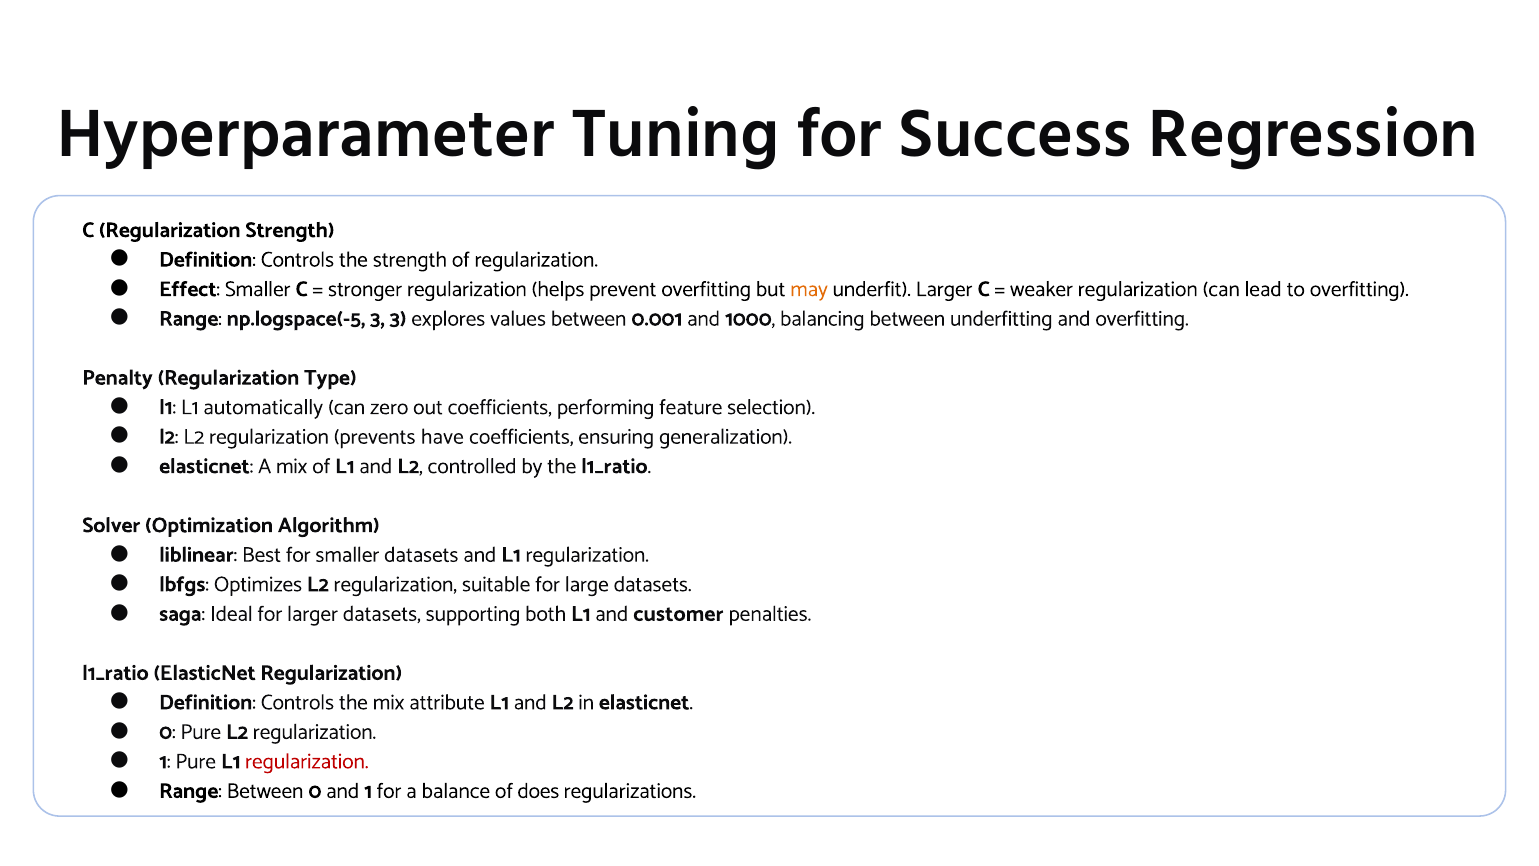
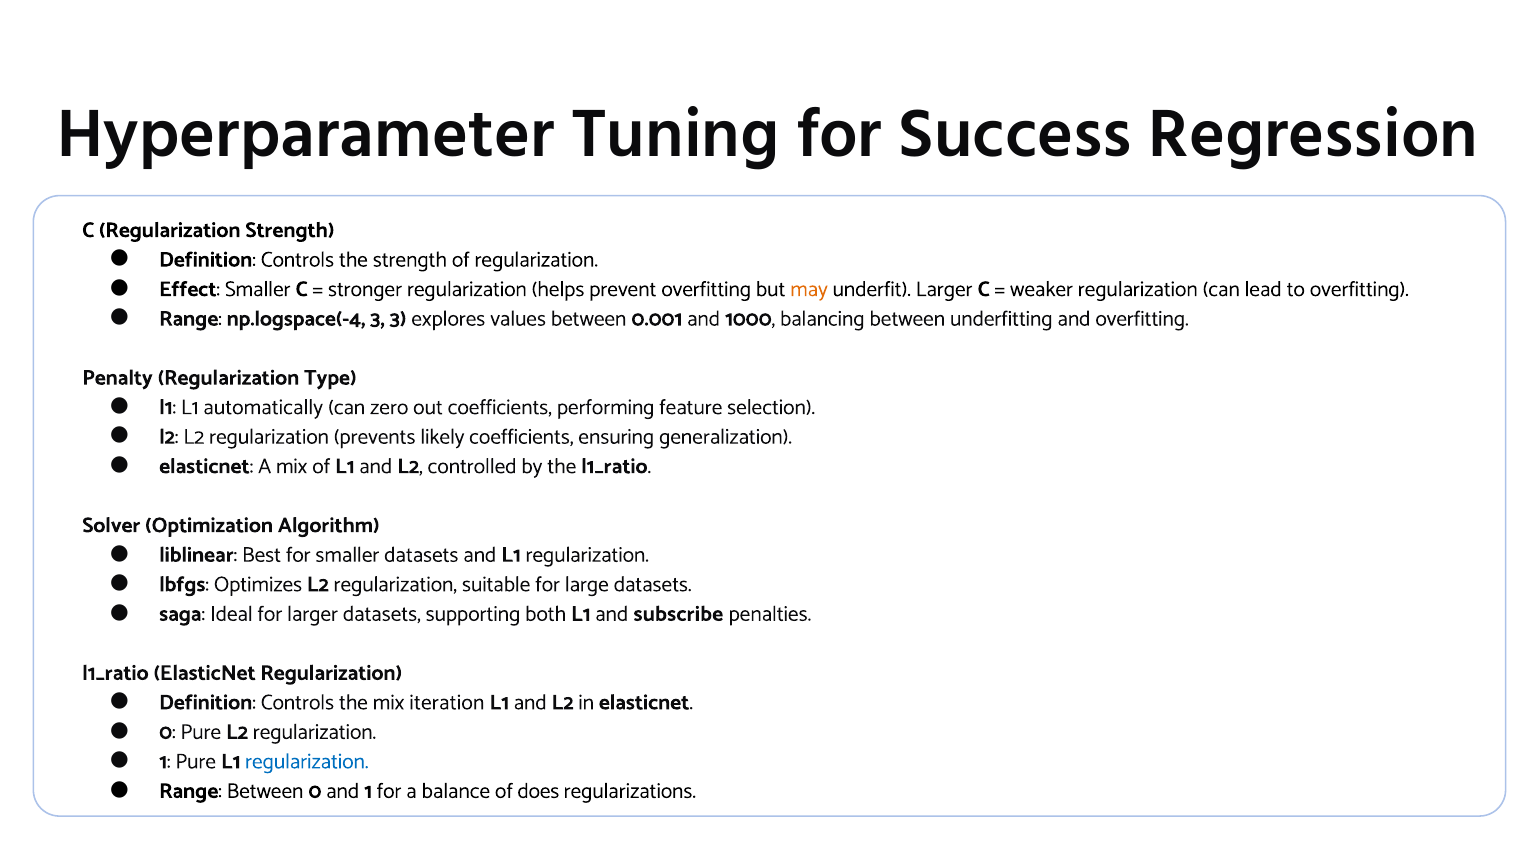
np.logspace(-5: np.logspace(-5 -> np.logspace(-4
have: have -> likely
customer: customer -> subscribe
attribute: attribute -> iteration
regularization at (307, 761) colour: red -> blue
